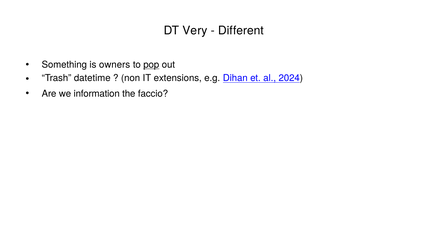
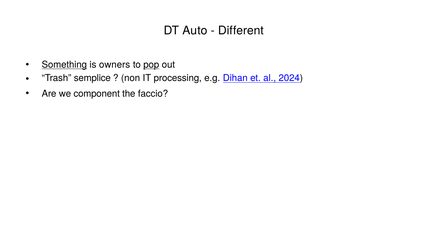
Very: Very -> Auto
Something underline: none -> present
datetime: datetime -> semplice
extensions: extensions -> processing
information: information -> component
